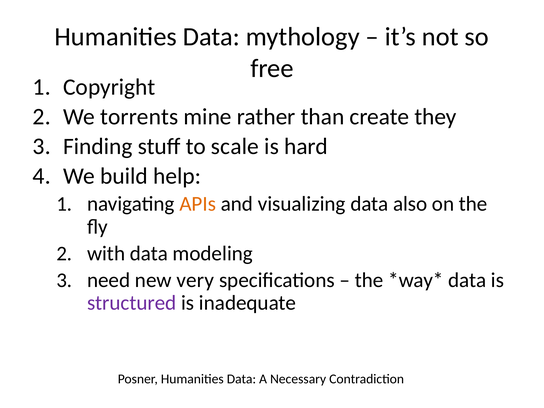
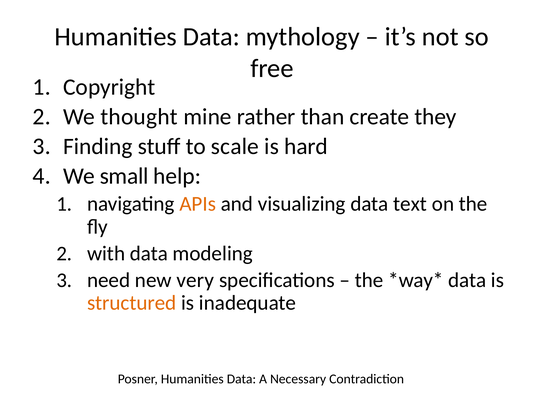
torrents: torrents -> thought
build: build -> small
also: also -> text
structured colour: purple -> orange
